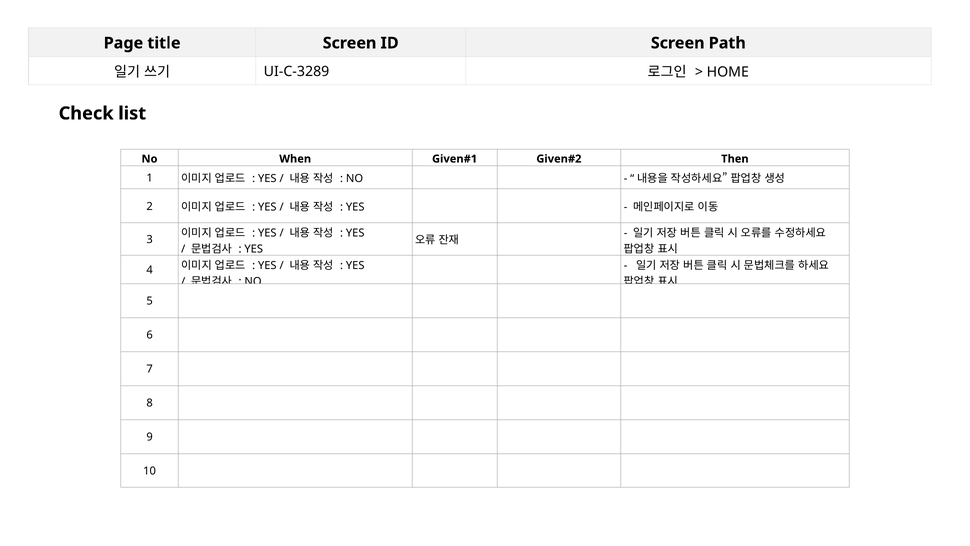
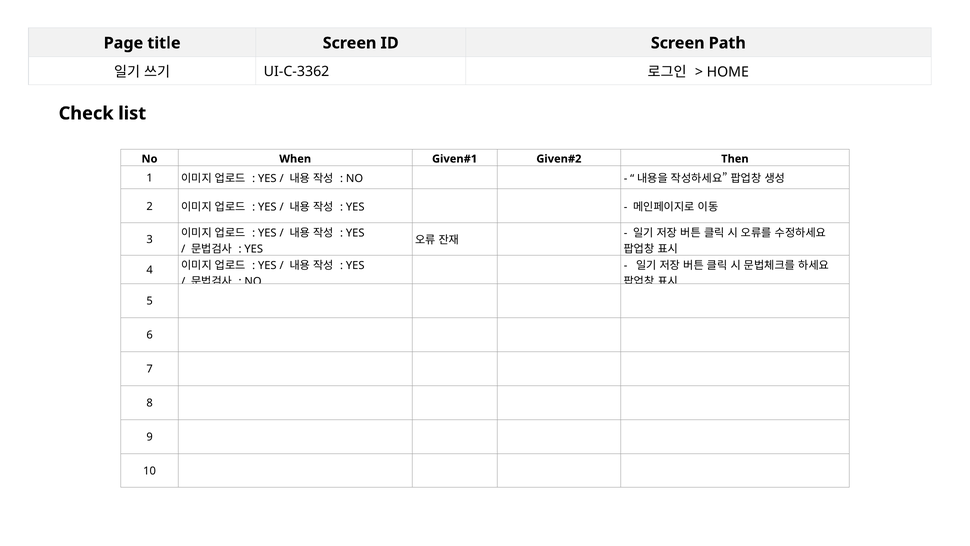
UI-C-3289: UI-C-3289 -> UI-C-3362
